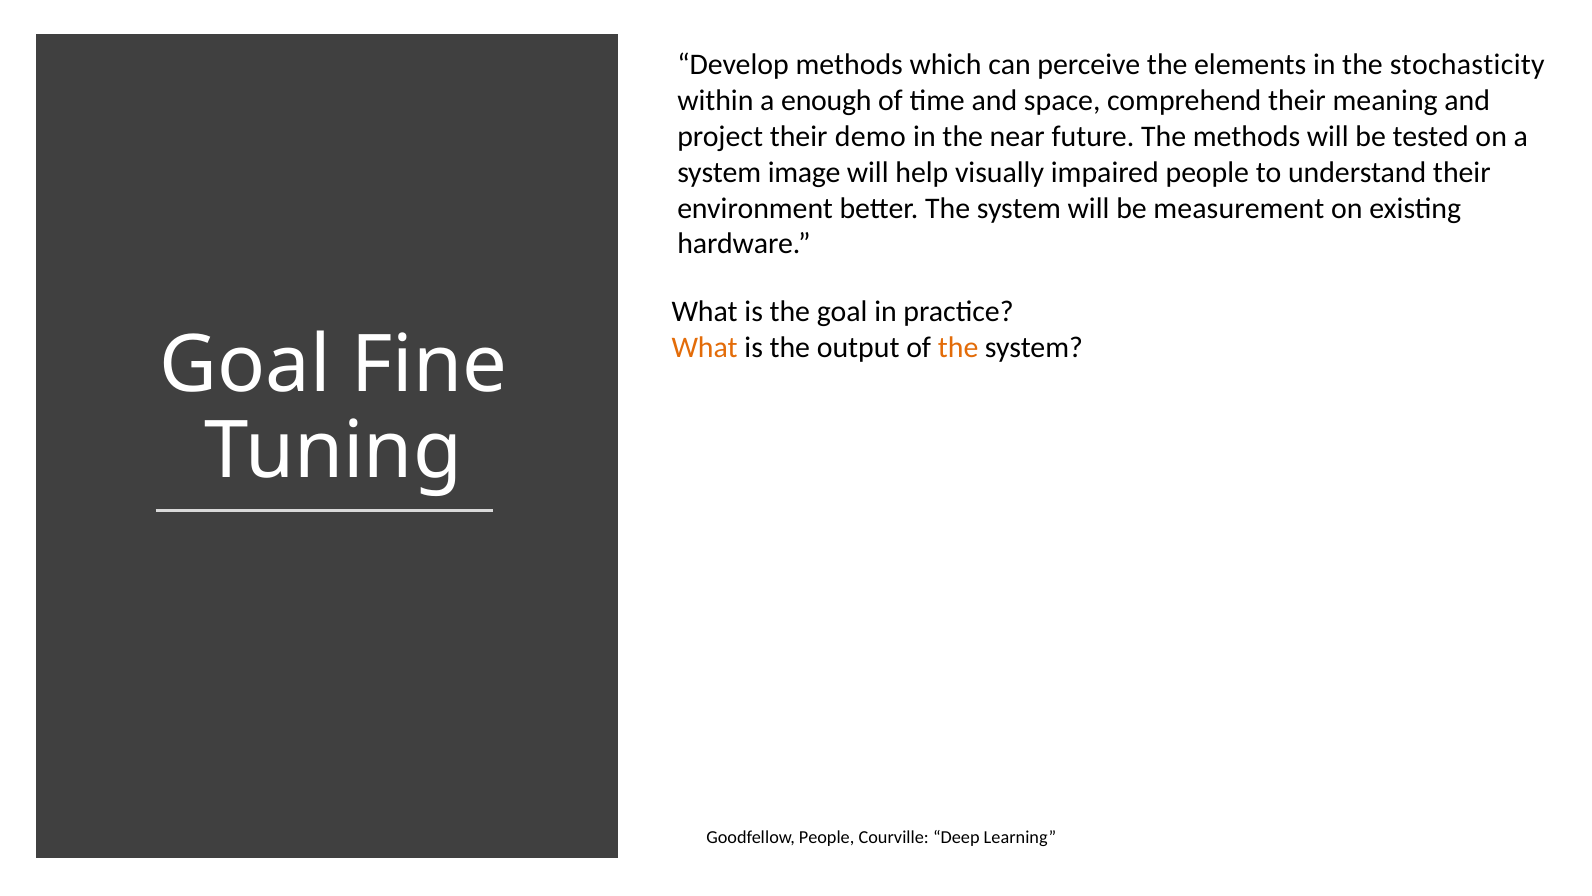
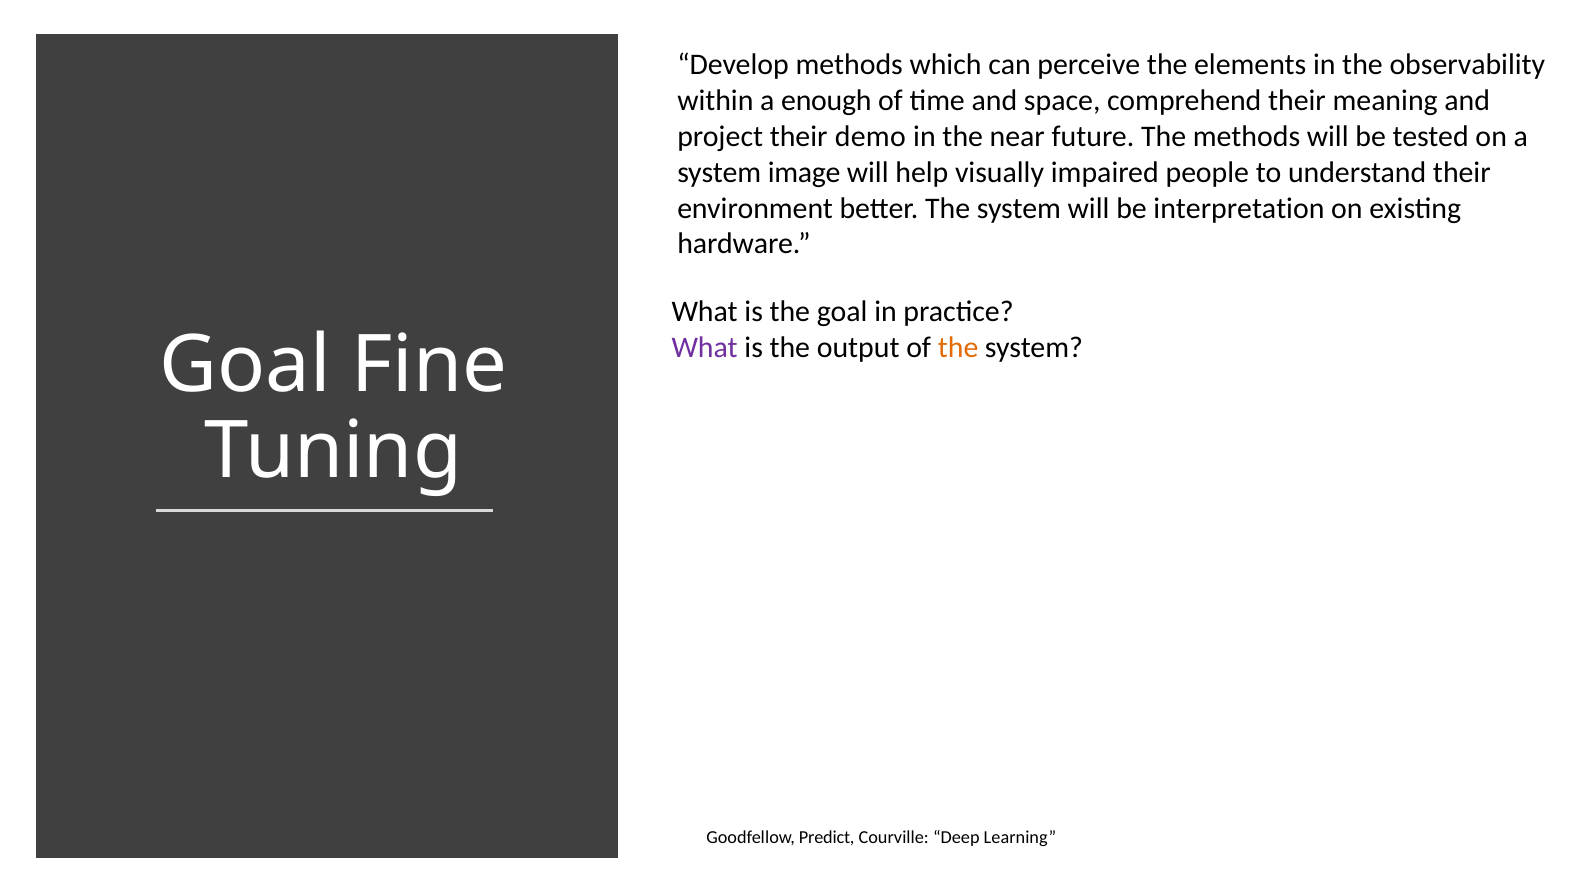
stochasticity: stochasticity -> observability
measurement: measurement -> interpretation
What at (705, 347) colour: orange -> purple
Goodfellow People: People -> Predict
